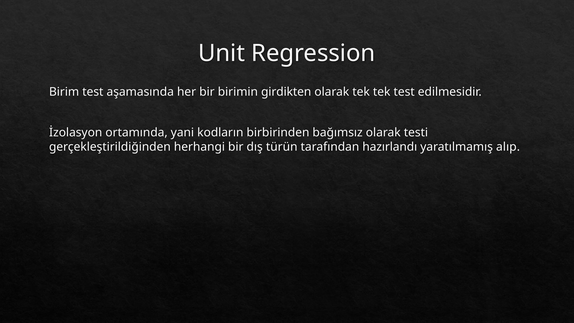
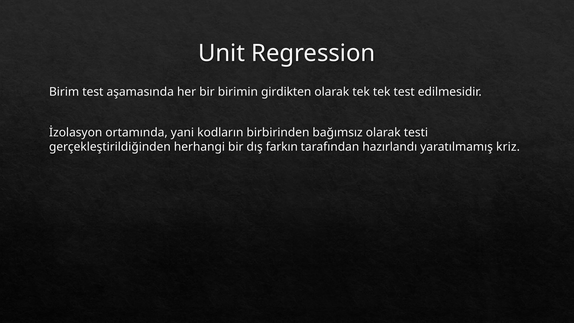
türün: türün -> farkın
alıp: alıp -> kriz
